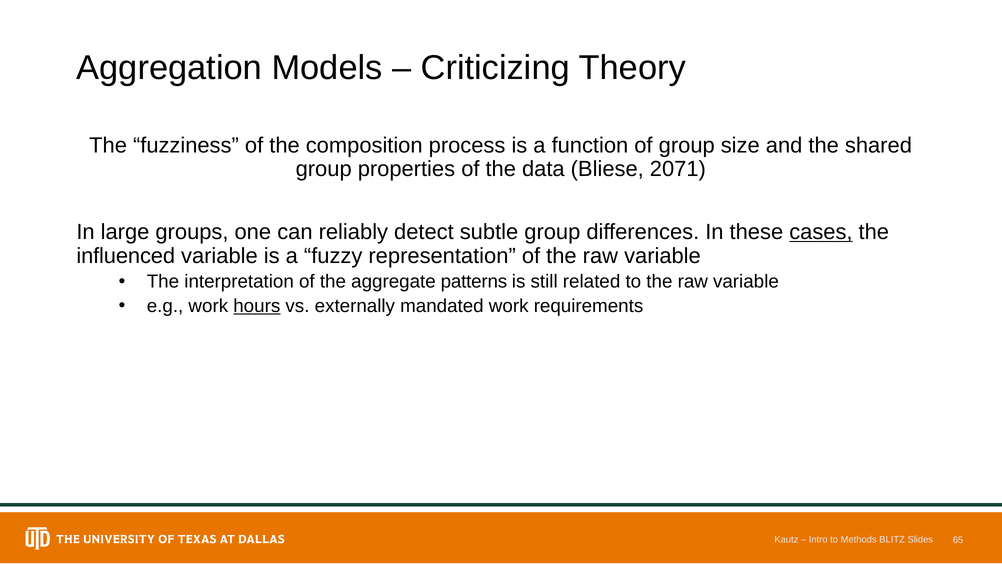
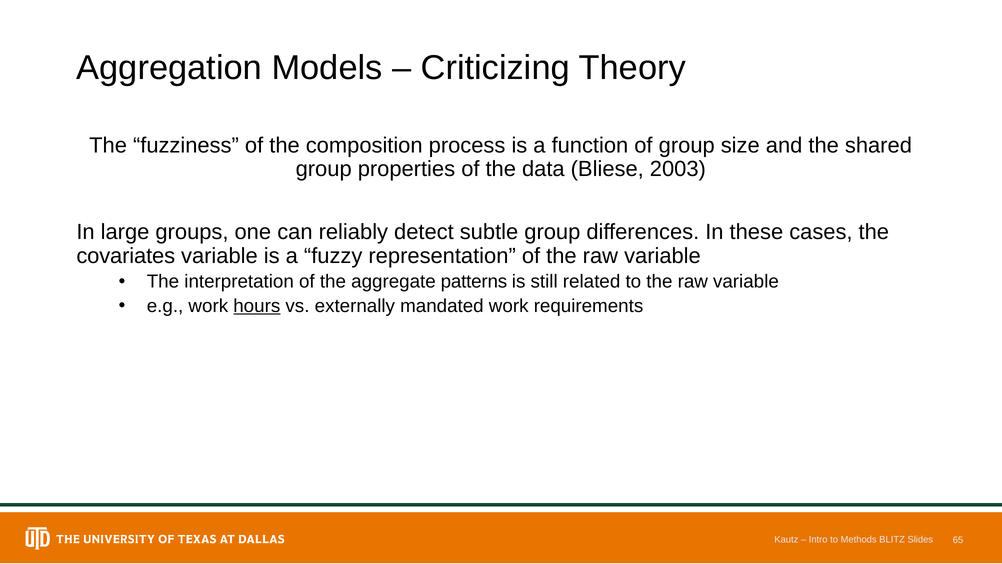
2071: 2071 -> 2003
cases underline: present -> none
influenced: influenced -> covariates
